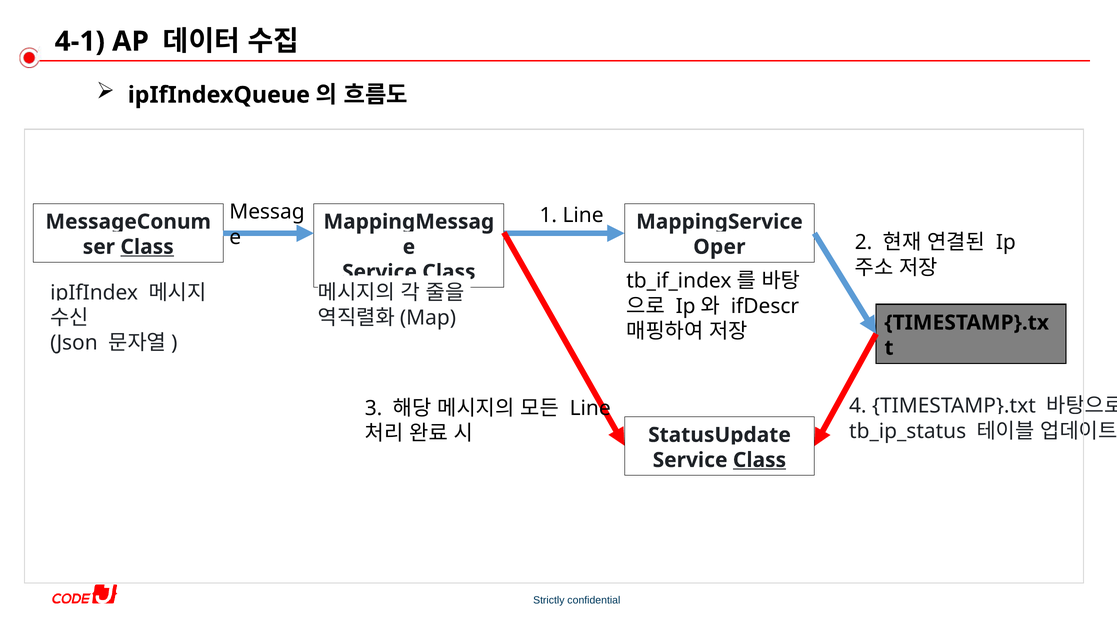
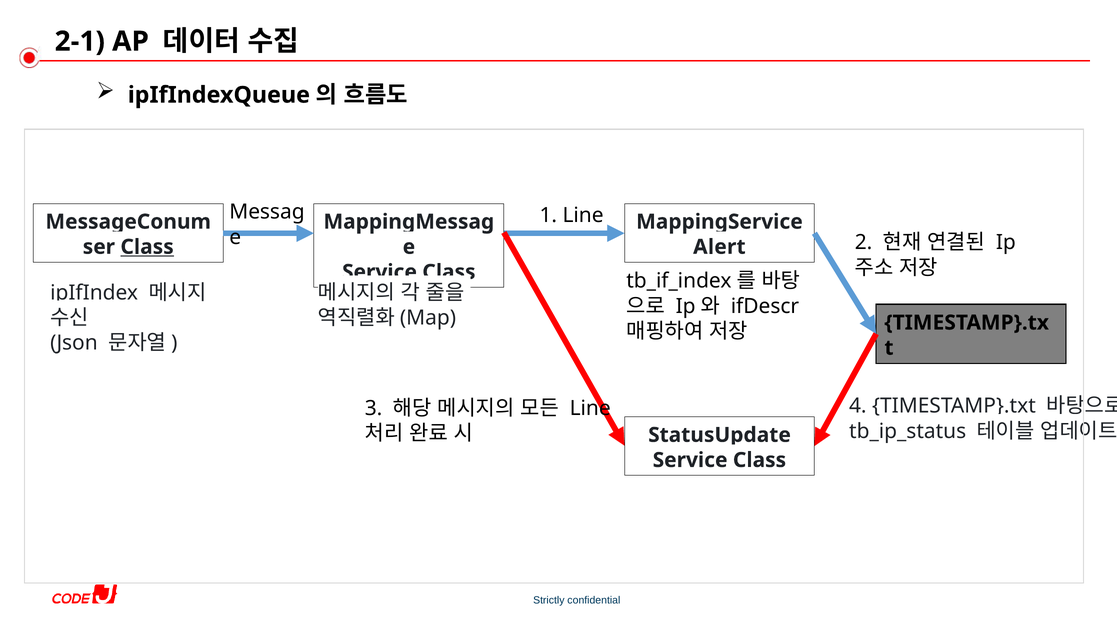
4-1: 4-1 -> 2-1
Oper: Oper -> Alert
Class at (760, 460) underline: present -> none
